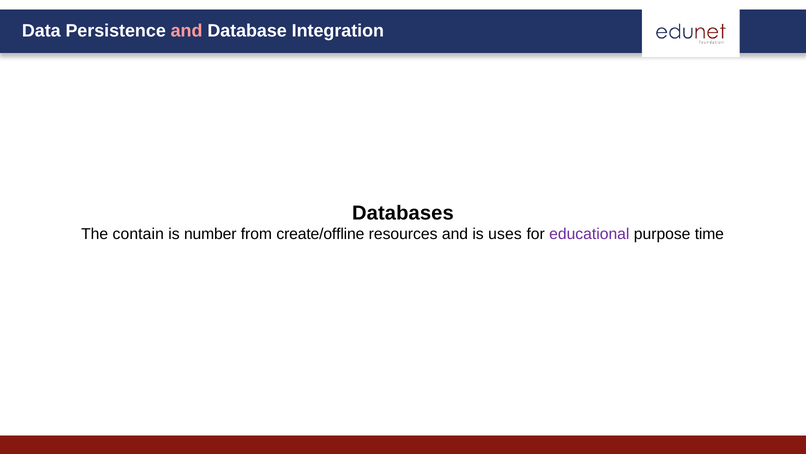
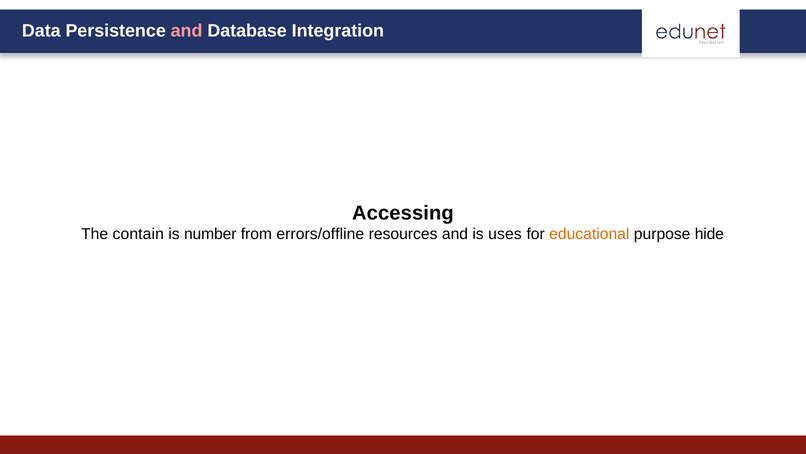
Databases: Databases -> Accessing
create/offline: create/offline -> errors/offline
educational colour: purple -> orange
time: time -> hide
